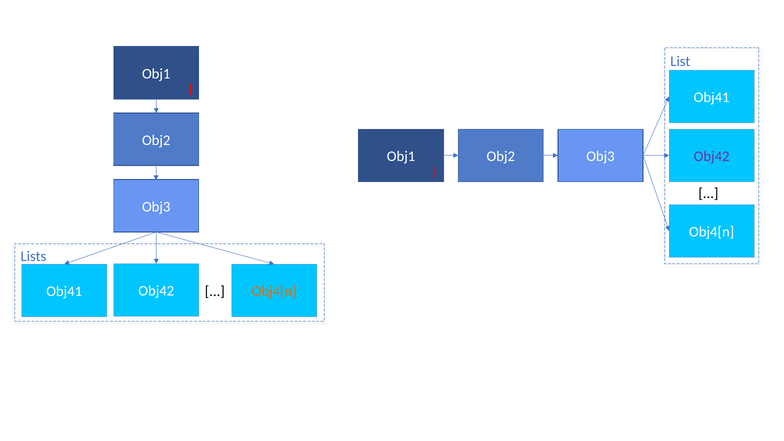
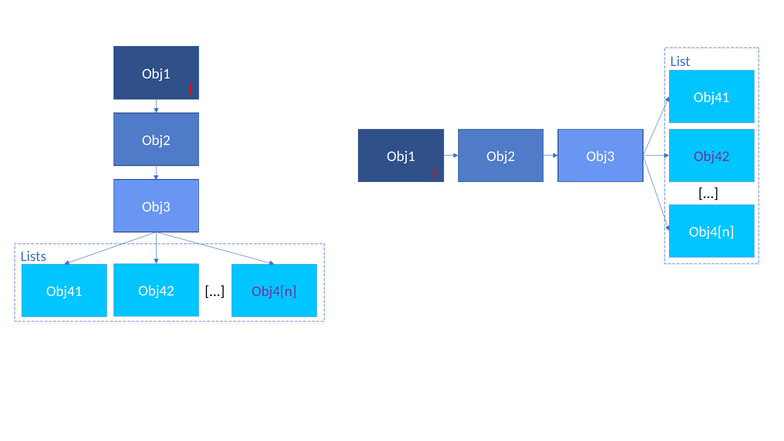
Obj4[n at (274, 291) colour: orange -> purple
